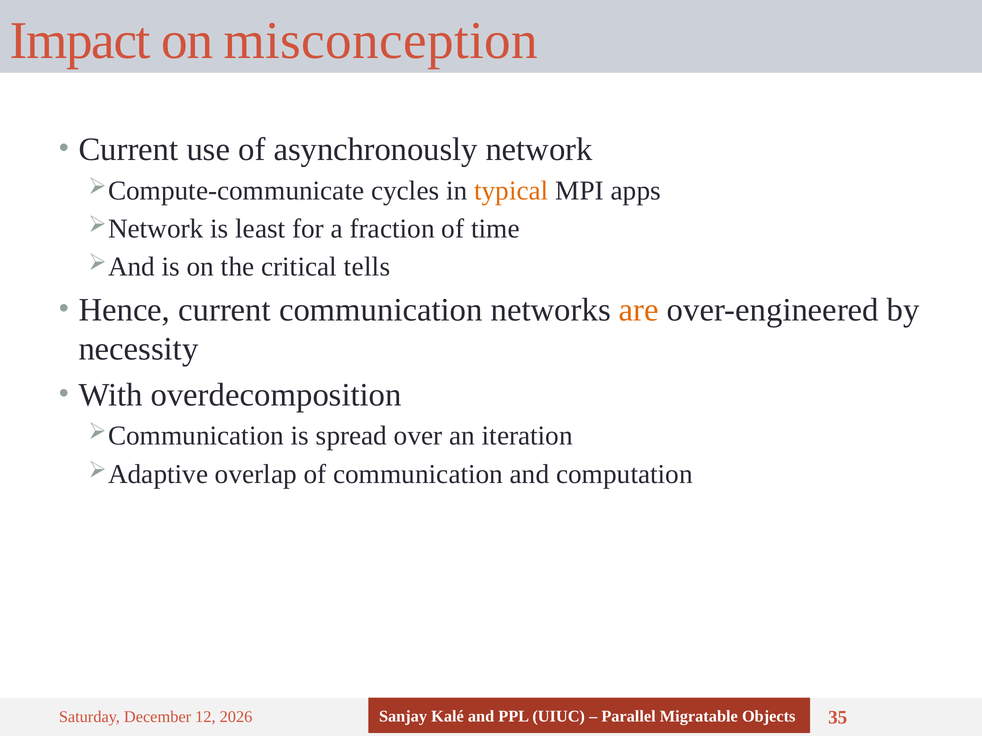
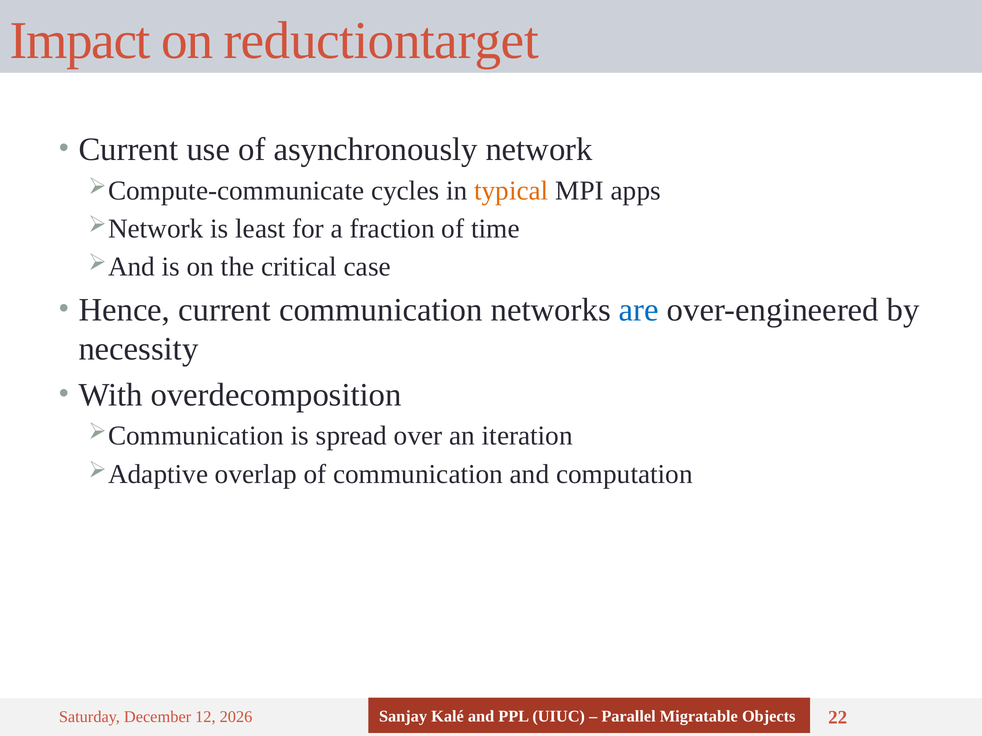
misconception: misconception -> reductiontarget
tells: tells -> case
are colour: orange -> blue
35: 35 -> 22
